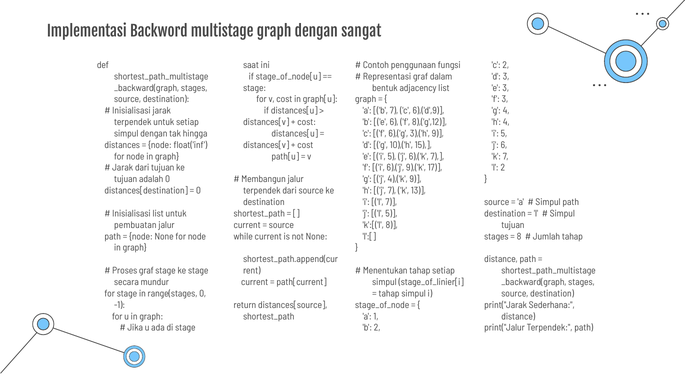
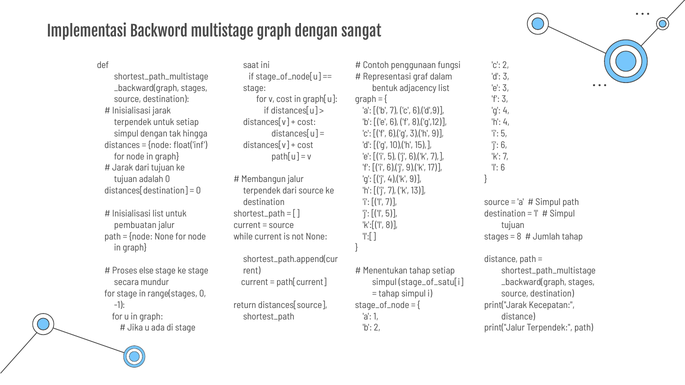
l 2: 2 -> 6
Proses graf: graf -> else
stage_of_linier[i: stage_of_linier[i -> stage_of_satu[i
Sederhana: Sederhana -> Kecepatan
